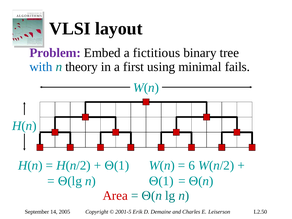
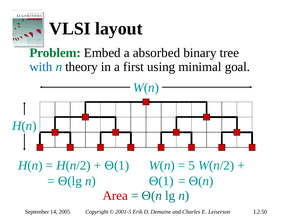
Problem colour: purple -> green
fictitious: fictitious -> absorbed
fails: fails -> goal
6: 6 -> 5
